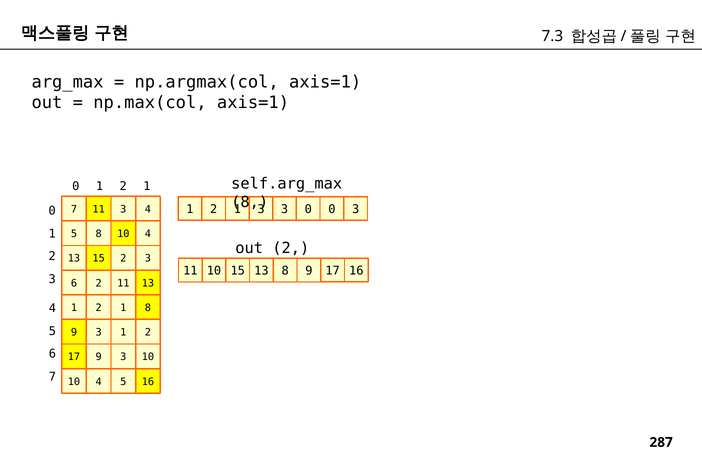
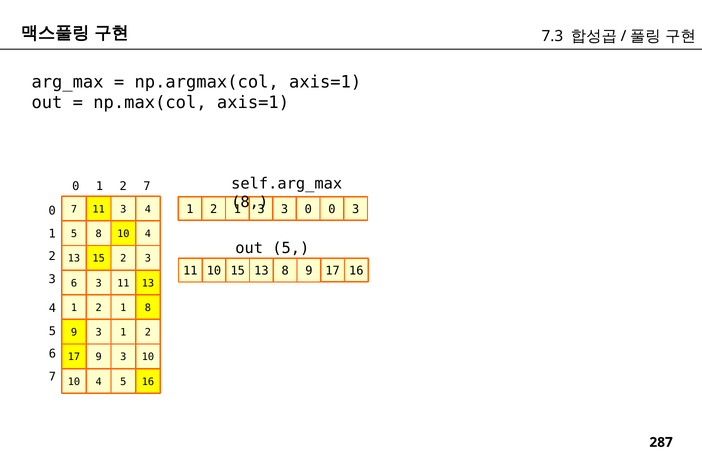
0 1 2 1: 1 -> 7
out 2: 2 -> 5
6 2: 2 -> 3
